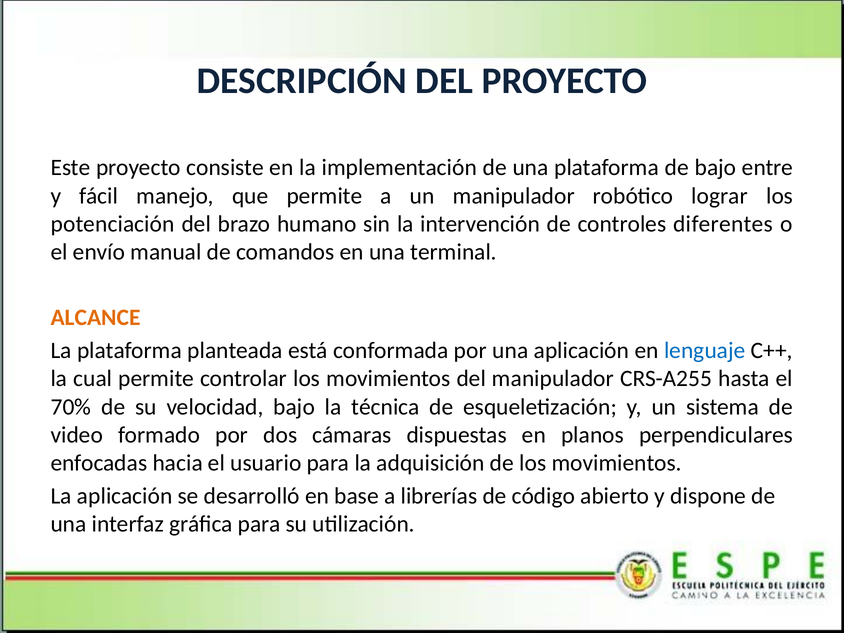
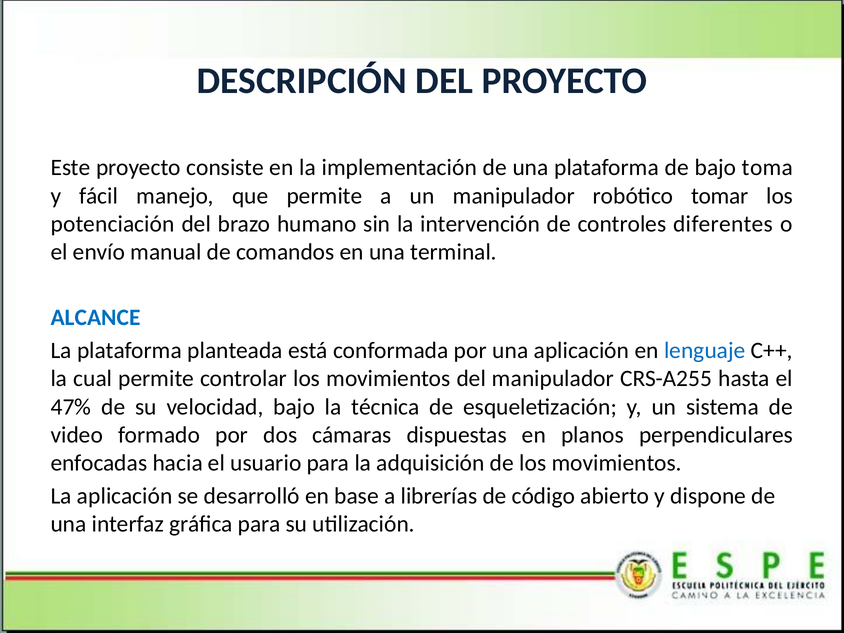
entre: entre -> toma
lograr: lograr -> tomar
ALCANCE colour: orange -> blue
70%: 70% -> 47%
